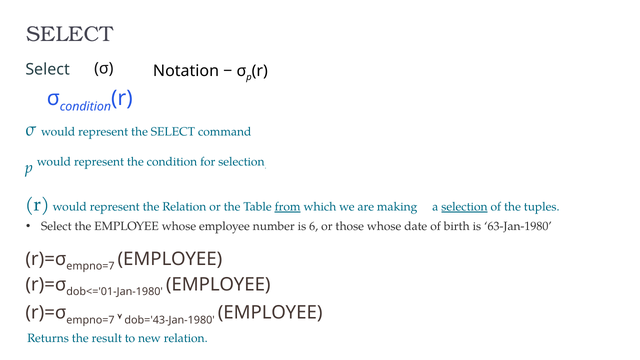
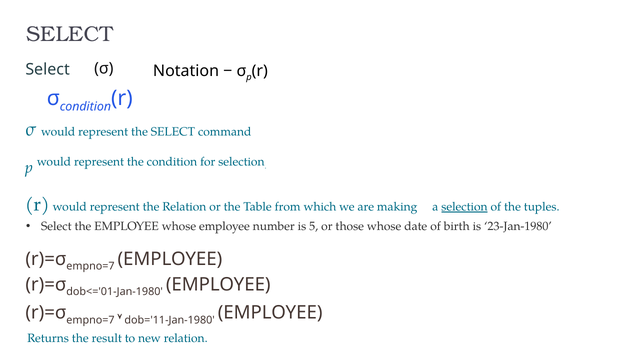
from underline: present -> none
6: 6 -> 5
63-Jan-1980: 63-Jan-1980 -> 23-Jan-1980
dob='43-Jan-1980: dob='43-Jan-1980 -> dob='11-Jan-1980
